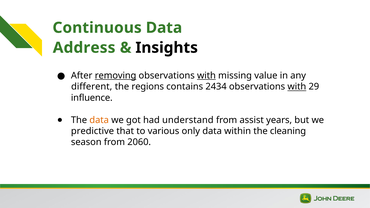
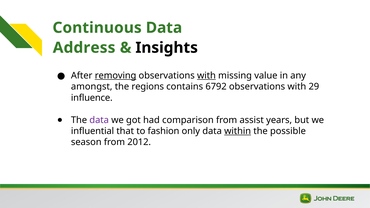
different: different -> amongst
2434: 2434 -> 6792
with at (297, 87) underline: present -> none
data at (99, 120) colour: orange -> purple
understand: understand -> comparison
predictive: predictive -> influential
various: various -> fashion
within underline: none -> present
cleaning: cleaning -> possible
2060: 2060 -> 2012
